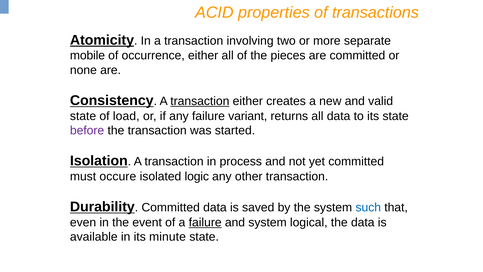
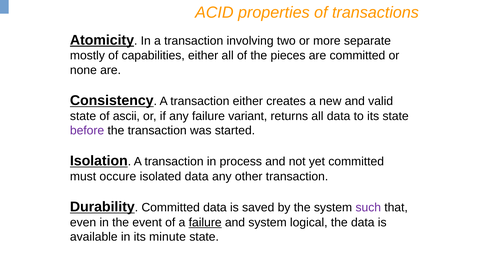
mobile: mobile -> mostly
occurrence: occurrence -> capabilities
transaction at (200, 101) underline: present -> none
load: load -> ascii
isolated logic: logic -> data
such colour: blue -> purple
